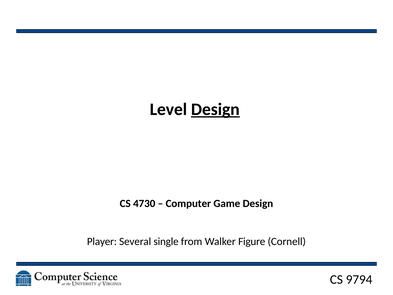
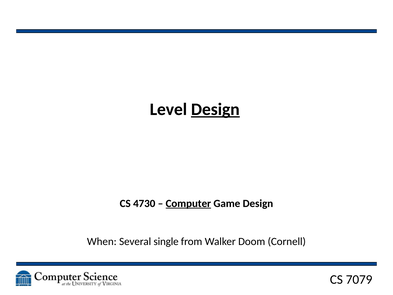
Computer underline: none -> present
Player: Player -> When
Figure: Figure -> Doom
9794: 9794 -> 7079
